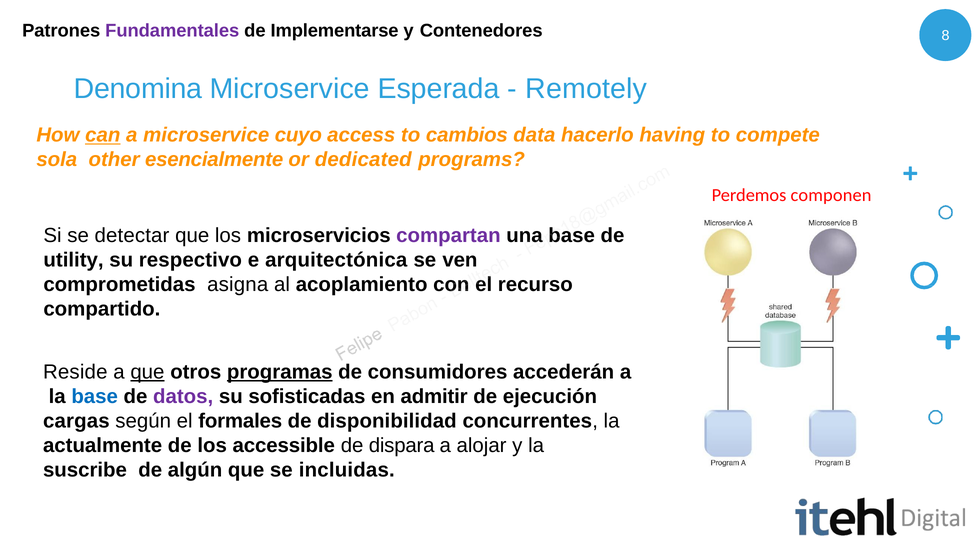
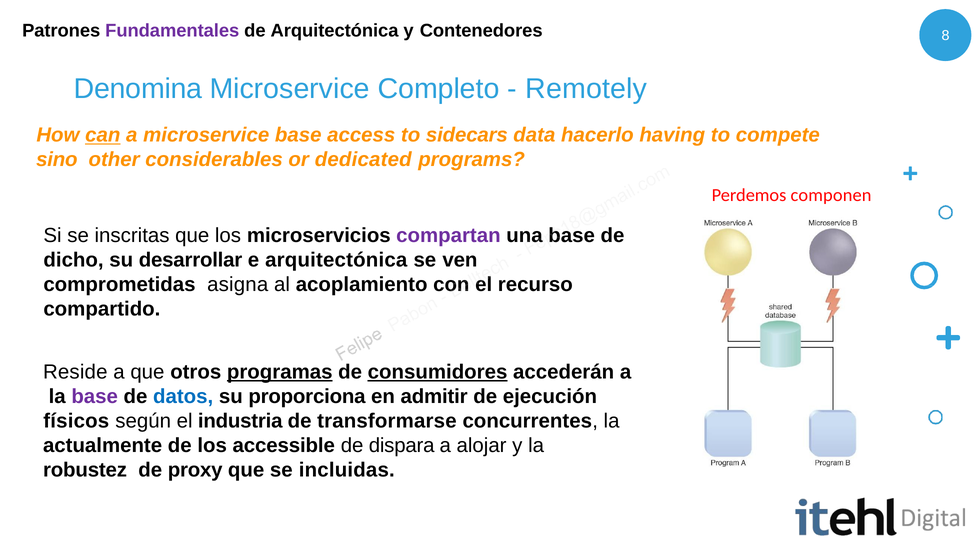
de Implementarse: Implementarse -> Arquitectónica
Esperada: Esperada -> Completo
microservice cuyo: cuyo -> base
cambios: cambios -> sidecars
sola: sola -> sino
esencialmente: esencialmente -> considerables
detectar: detectar -> inscritas
utility: utility -> dicho
respectivo: respectivo -> desarrollar
que at (147, 372) underline: present -> none
consumidores underline: none -> present
base at (95, 397) colour: blue -> purple
datos colour: purple -> blue
sofisticadas: sofisticadas -> proporciona
cargas: cargas -> físicos
formales: formales -> industria
disponibilidad: disponibilidad -> transformarse
suscribe: suscribe -> robustez
algún: algún -> proxy
